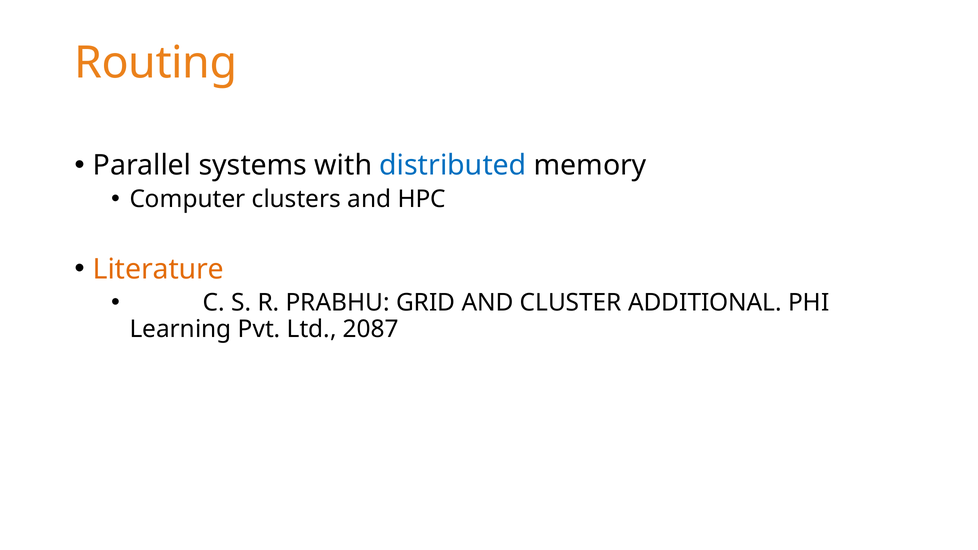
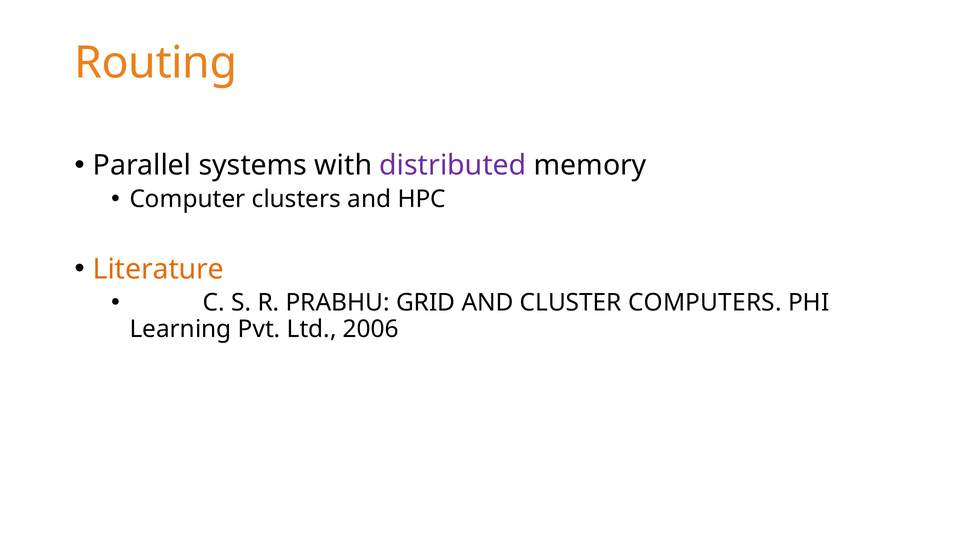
distributed colour: blue -> purple
ADDITIONAL: ADDITIONAL -> COMPUTERS
2087: 2087 -> 2006
